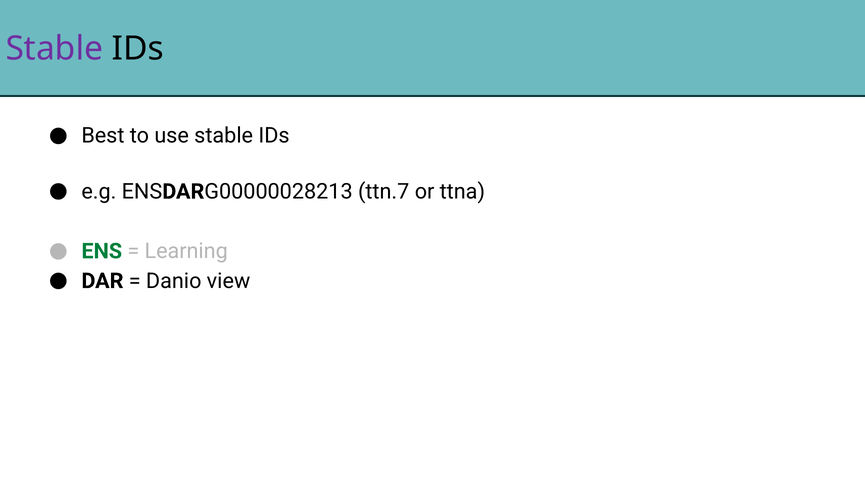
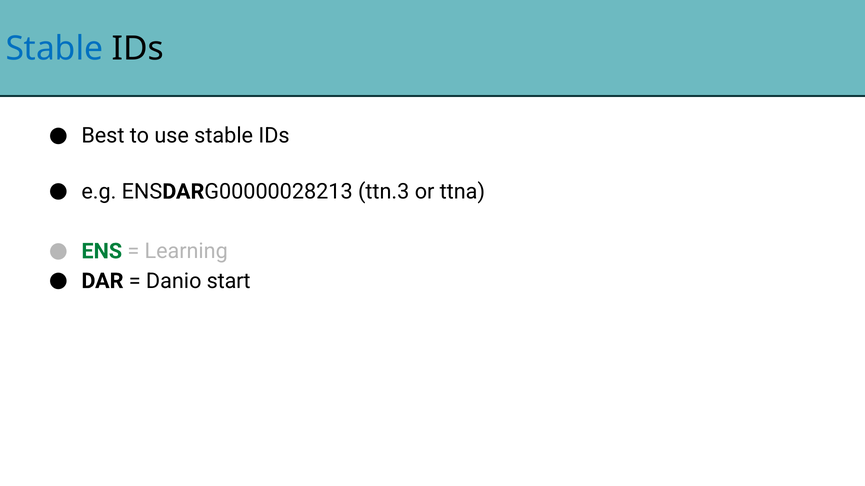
Stable at (54, 49) colour: purple -> blue
ttn.7: ttn.7 -> ttn.3
view: view -> start
